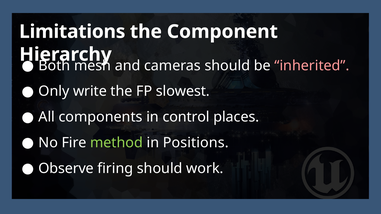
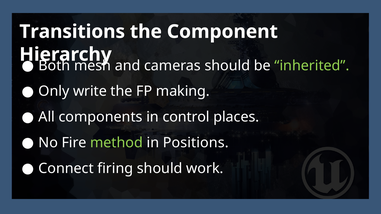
Limitations: Limitations -> Transitions
inherited colour: pink -> light green
slowest: slowest -> making
Observe: Observe -> Connect
